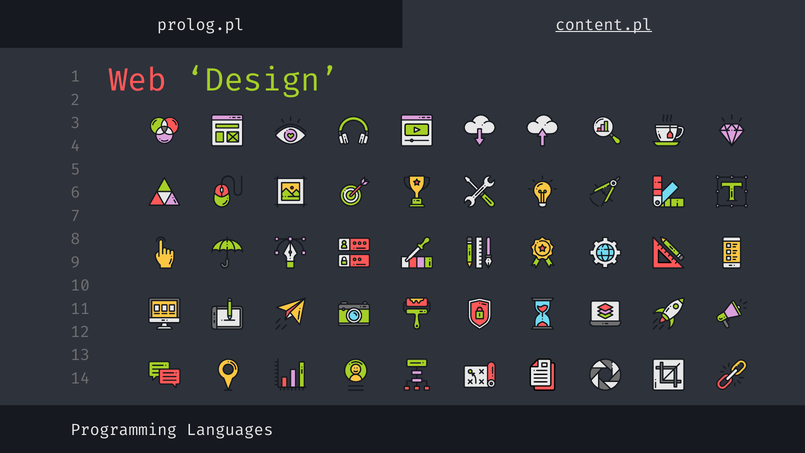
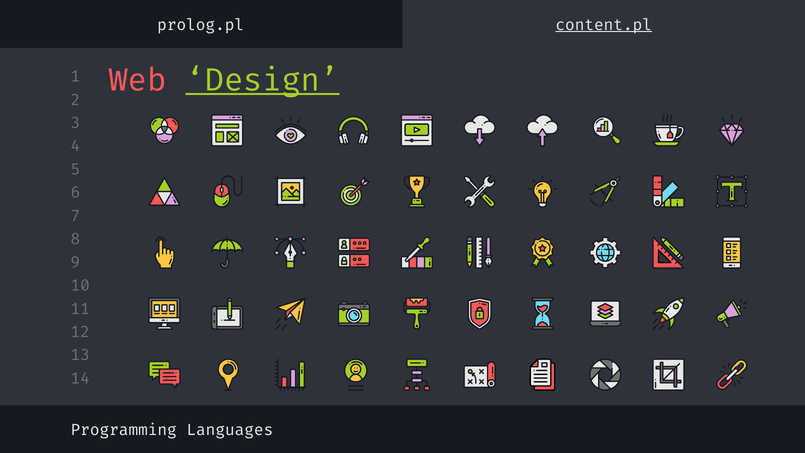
Design underline: none -> present
